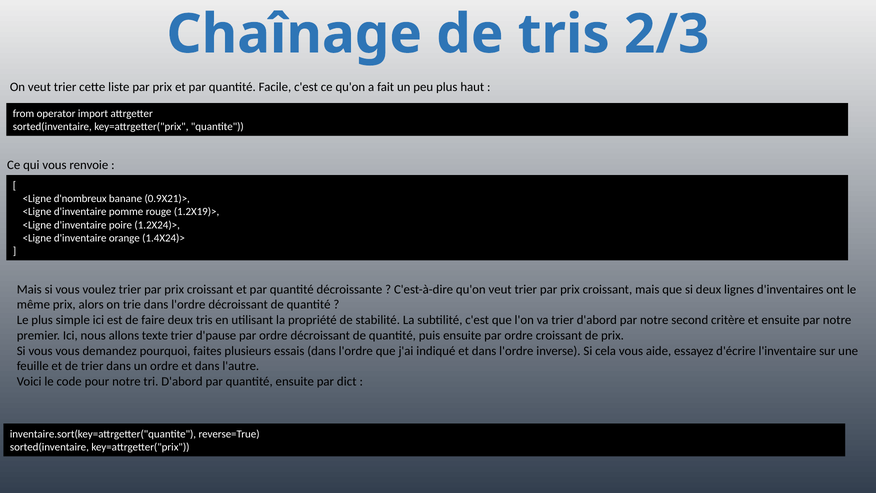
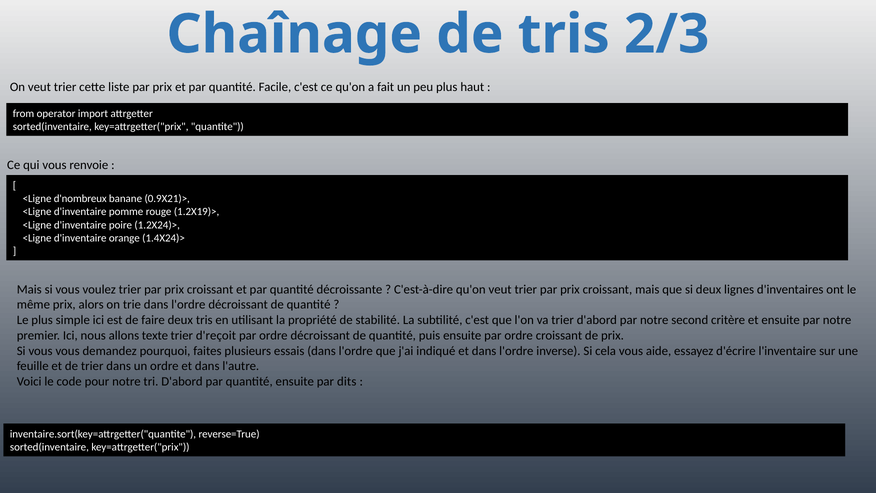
d'pause: d'pause -> d'reçoit
dict: dict -> dits
